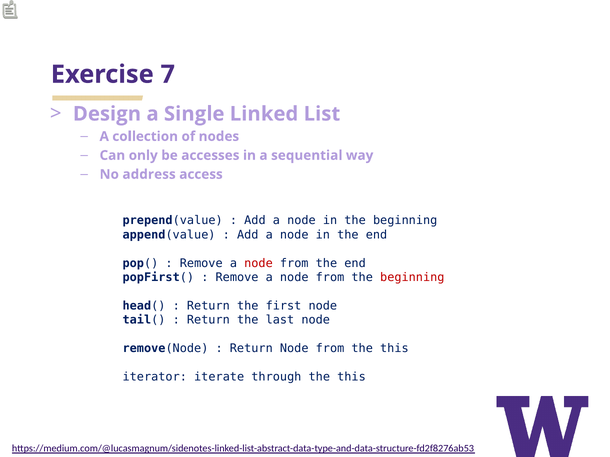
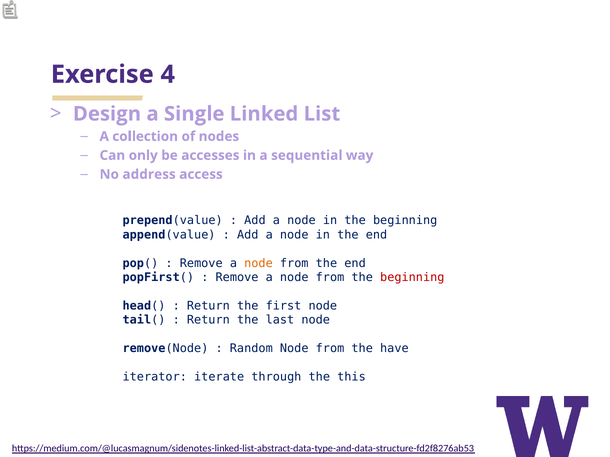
7: 7 -> 4
node at (258, 263) colour: red -> orange
Return at (251, 349): Return -> Random
from the this: this -> have
